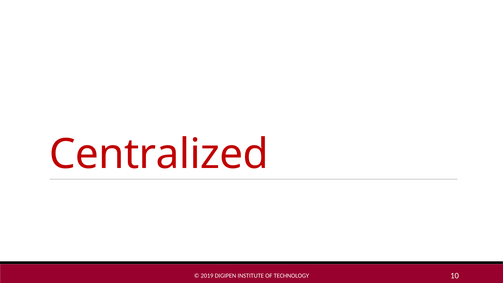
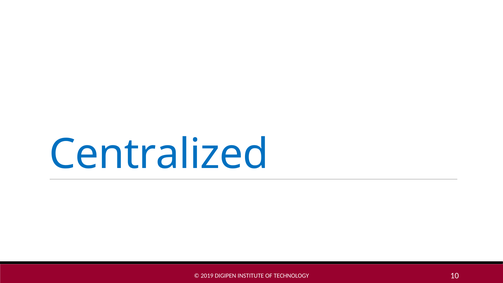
Centralized colour: red -> blue
